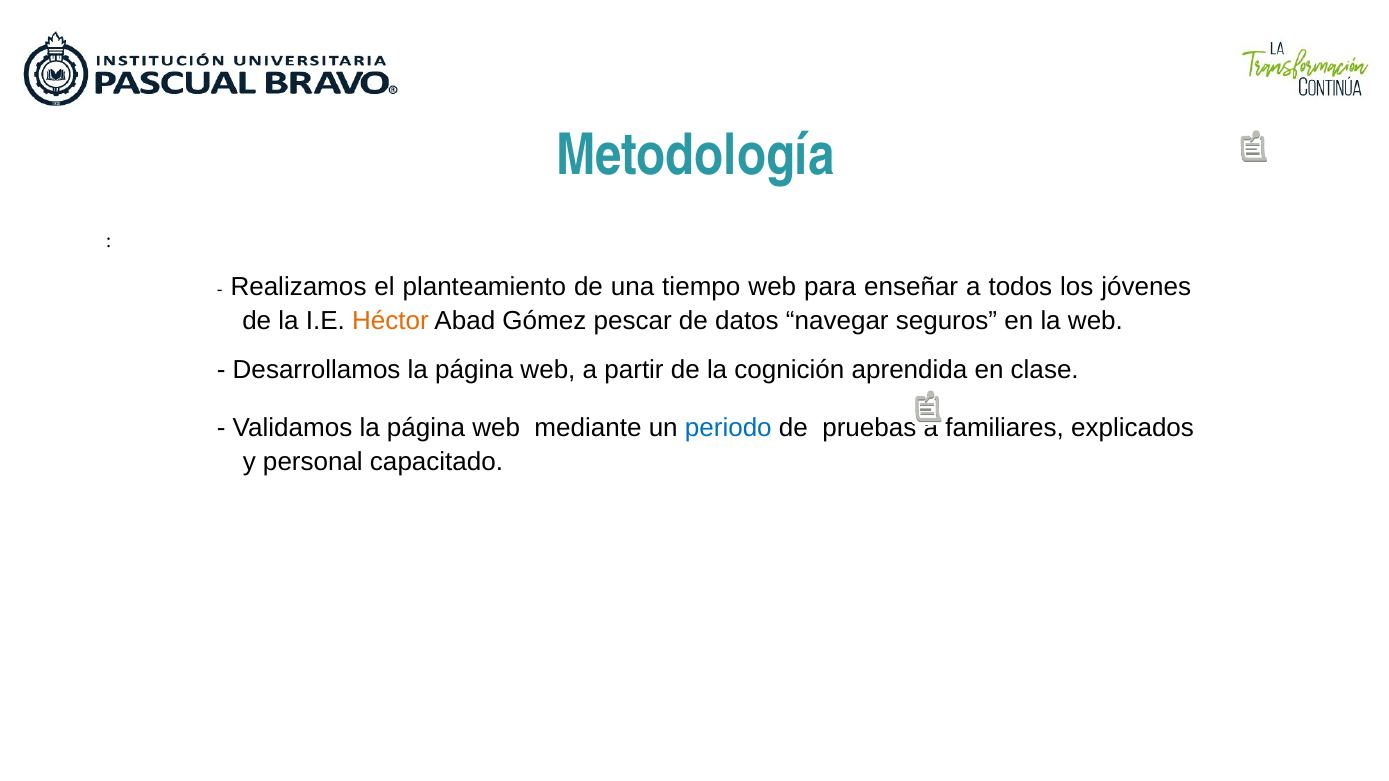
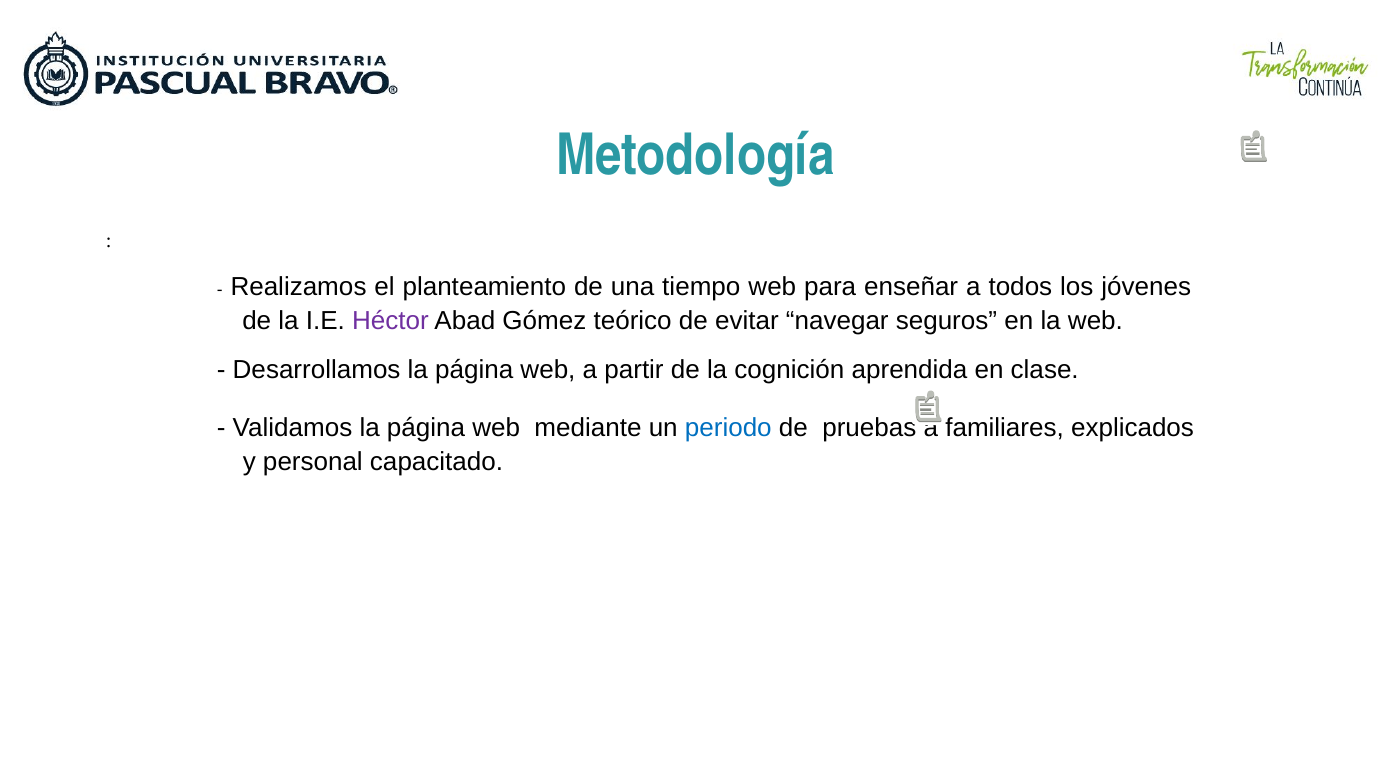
Héctor colour: orange -> purple
pescar: pescar -> teórico
datos: datos -> evitar
